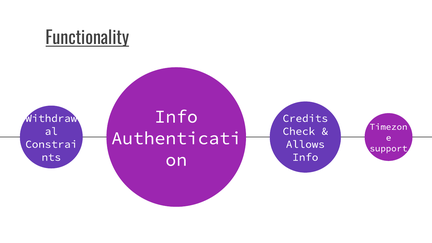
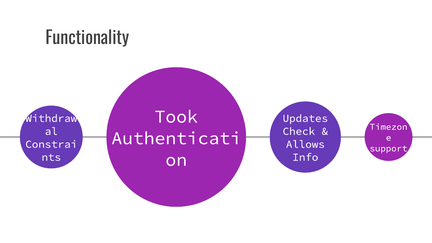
Functionality underline: present -> none
Info at (176, 117): Info -> Took
Credits: Credits -> Updates
